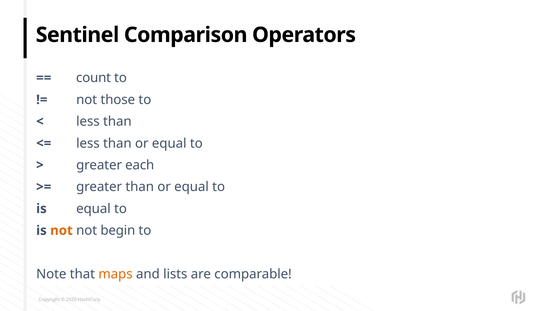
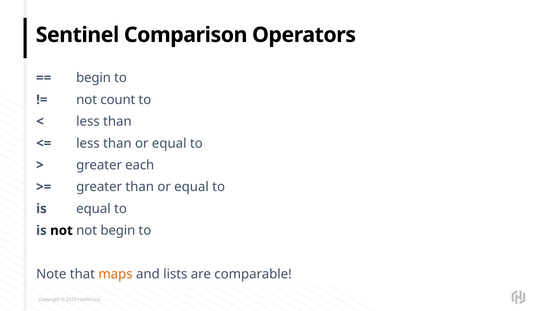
count at (94, 78): count -> begin
those: those -> count
not at (61, 230) colour: orange -> black
